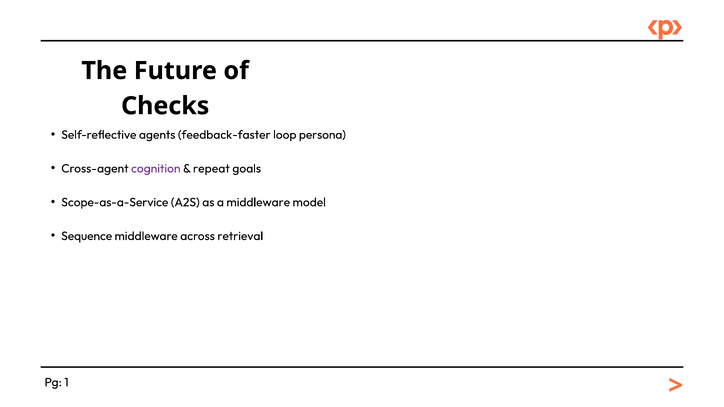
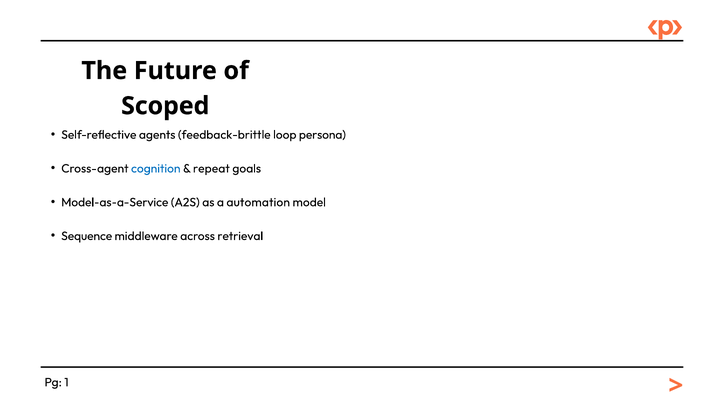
Checks: Checks -> Scoped
feedback-faster: feedback-faster -> feedback-brittle
cognition colour: purple -> blue
Scope-as-a-Service: Scope-as-a-Service -> Model-as-a-Service
a middleware: middleware -> automation
